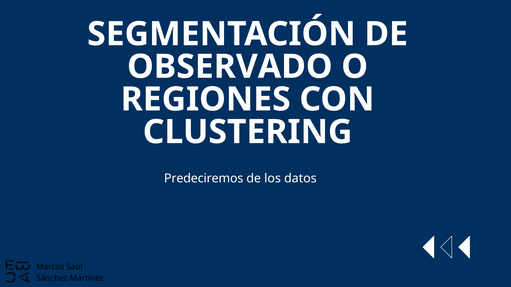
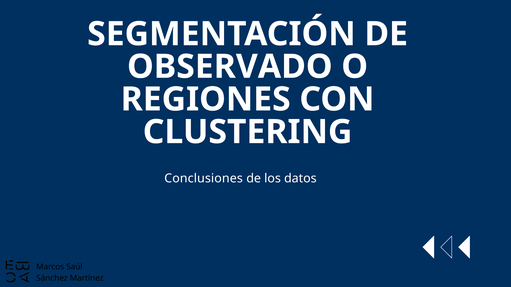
Predeciremos: Predeciremos -> Conclusiones
